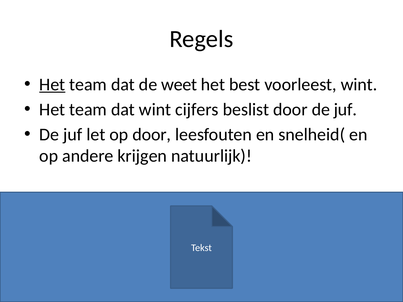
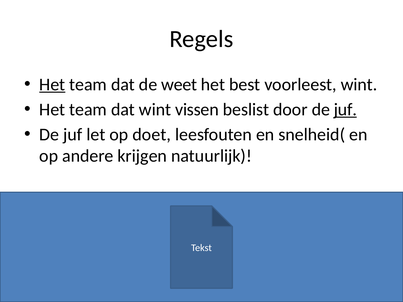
cijfers: cijfers -> vissen
juf at (345, 110) underline: none -> present
op door: door -> doet
